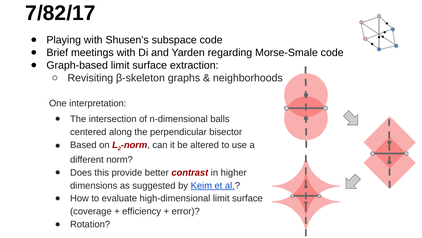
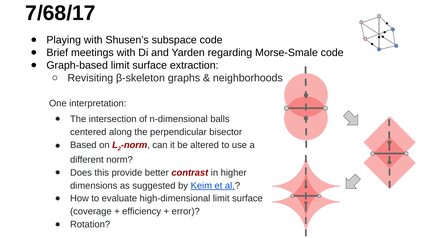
7/82/17: 7/82/17 -> 7/68/17
